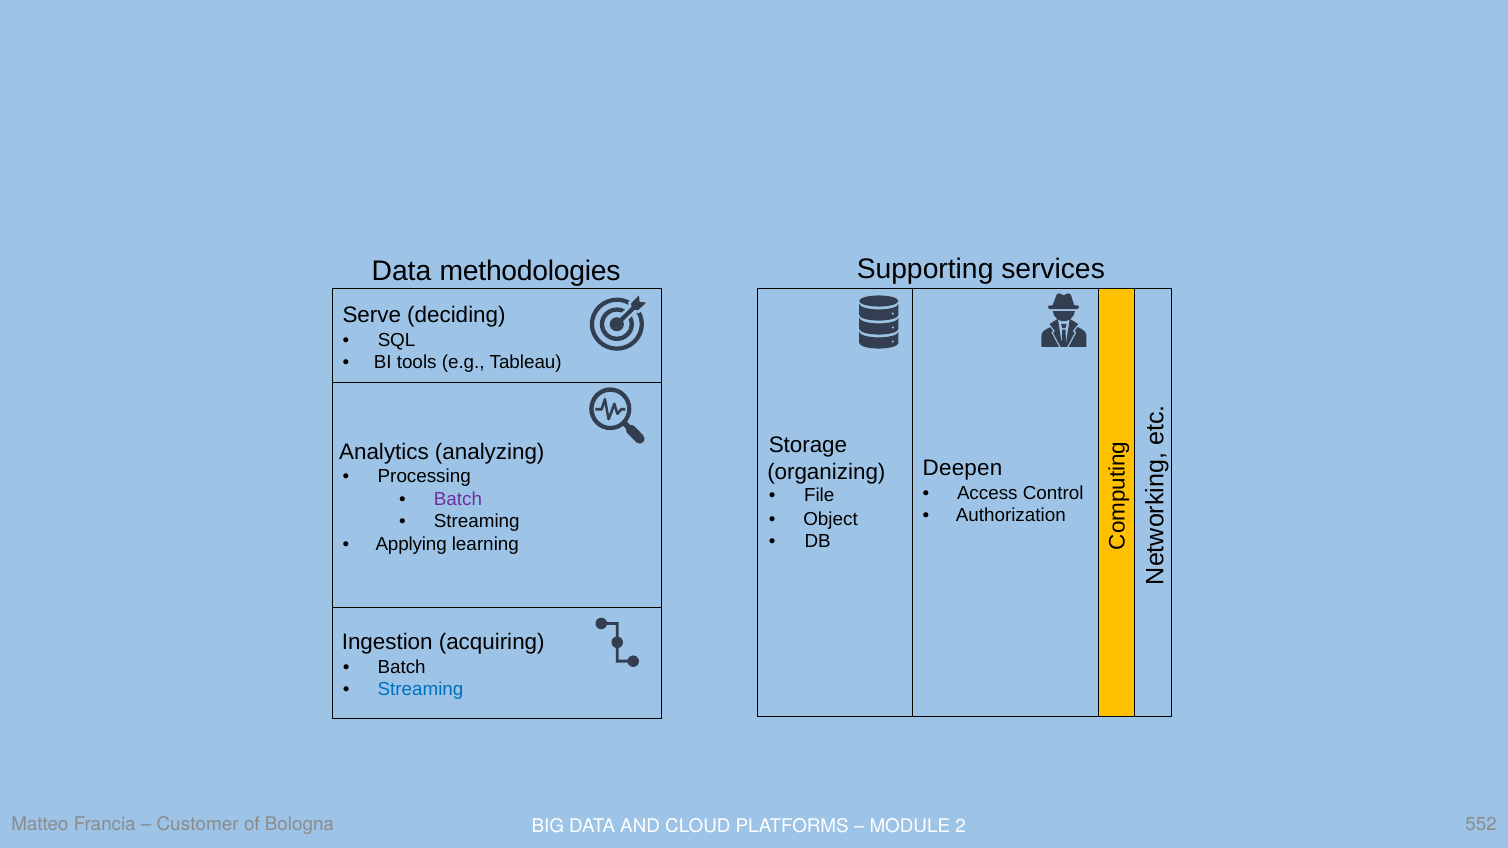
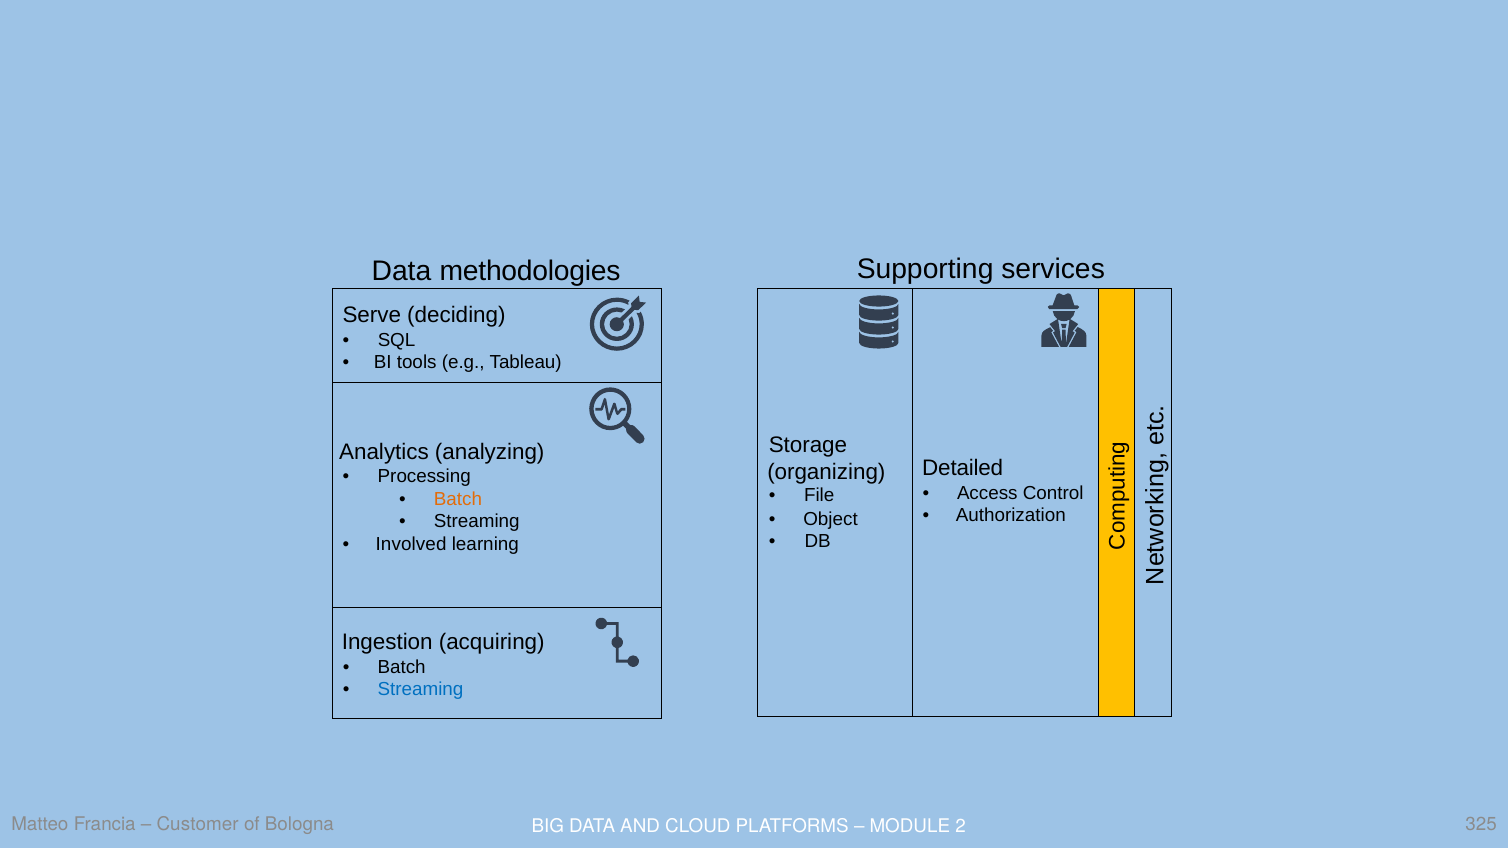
Deepen: Deepen -> Detailed
Batch at (458, 499) colour: purple -> orange
Applying: Applying -> Involved
552: 552 -> 325
